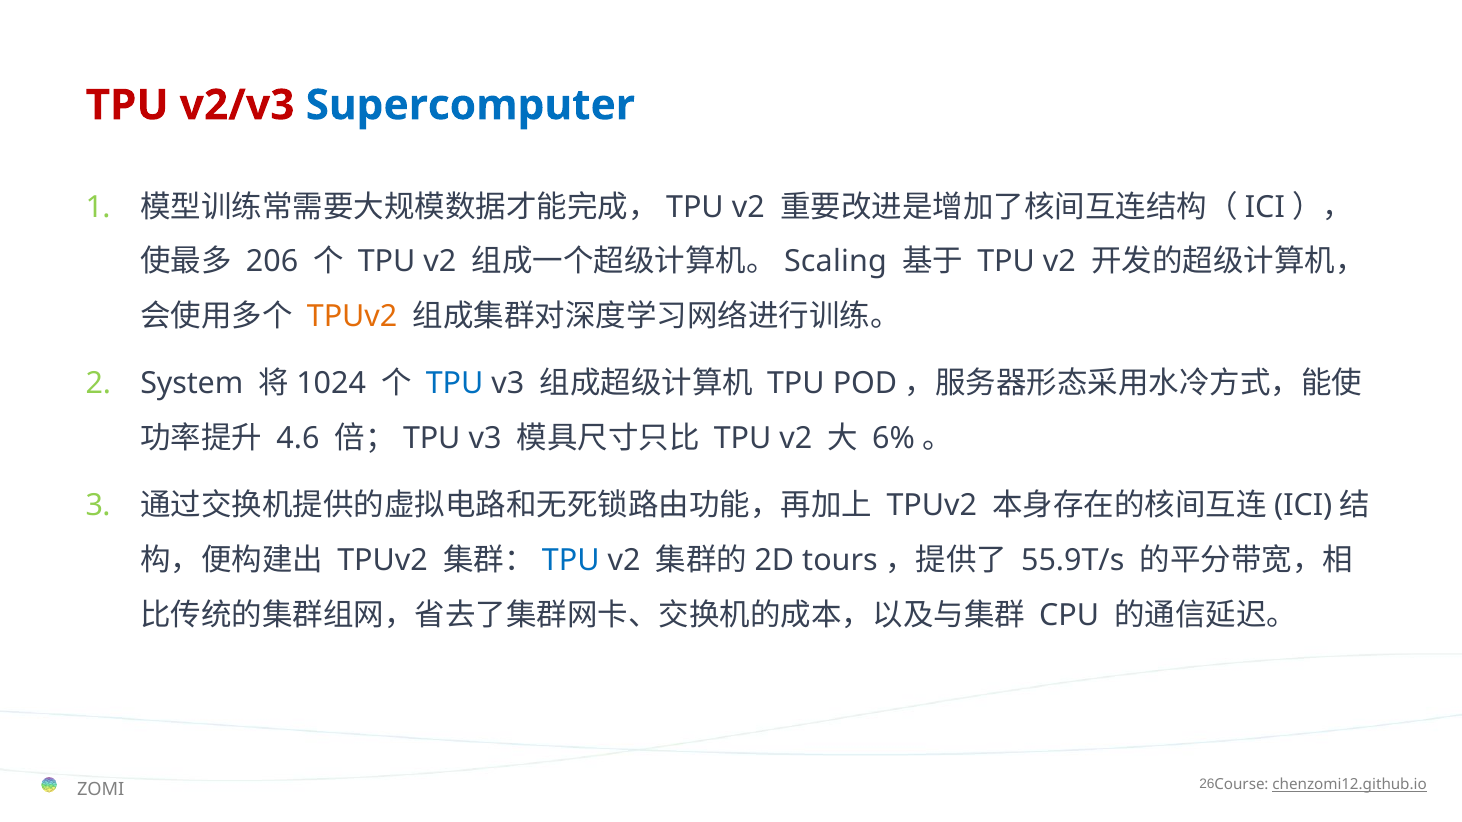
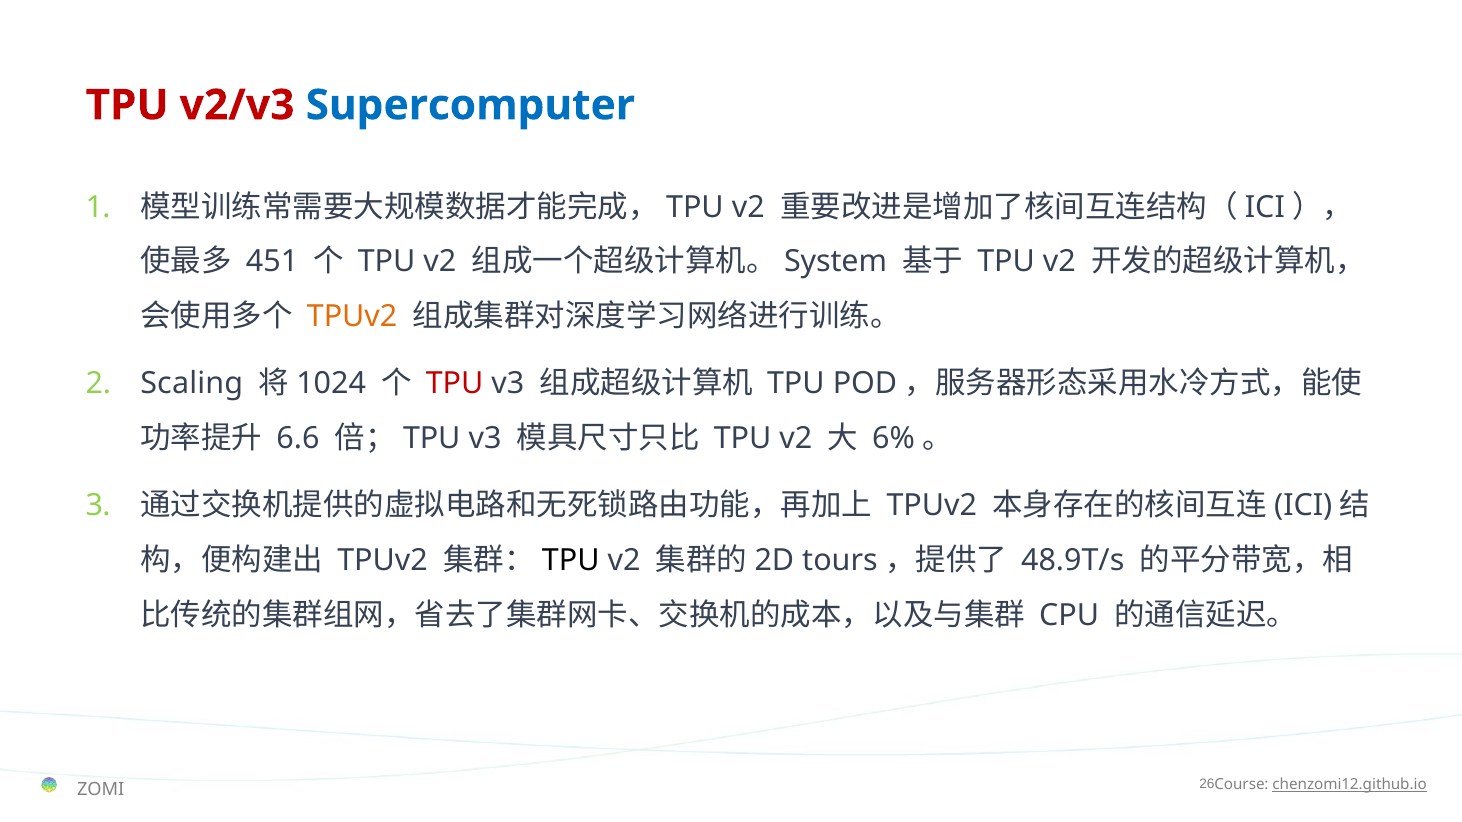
206: 206 -> 451
Scaling: Scaling -> System
System: System -> Scaling
TPU at (455, 384) colour: blue -> red
4.6: 4.6 -> 6.6
TPU at (571, 560) colour: blue -> black
55.9T/s: 55.9T/s -> 48.9T/s
